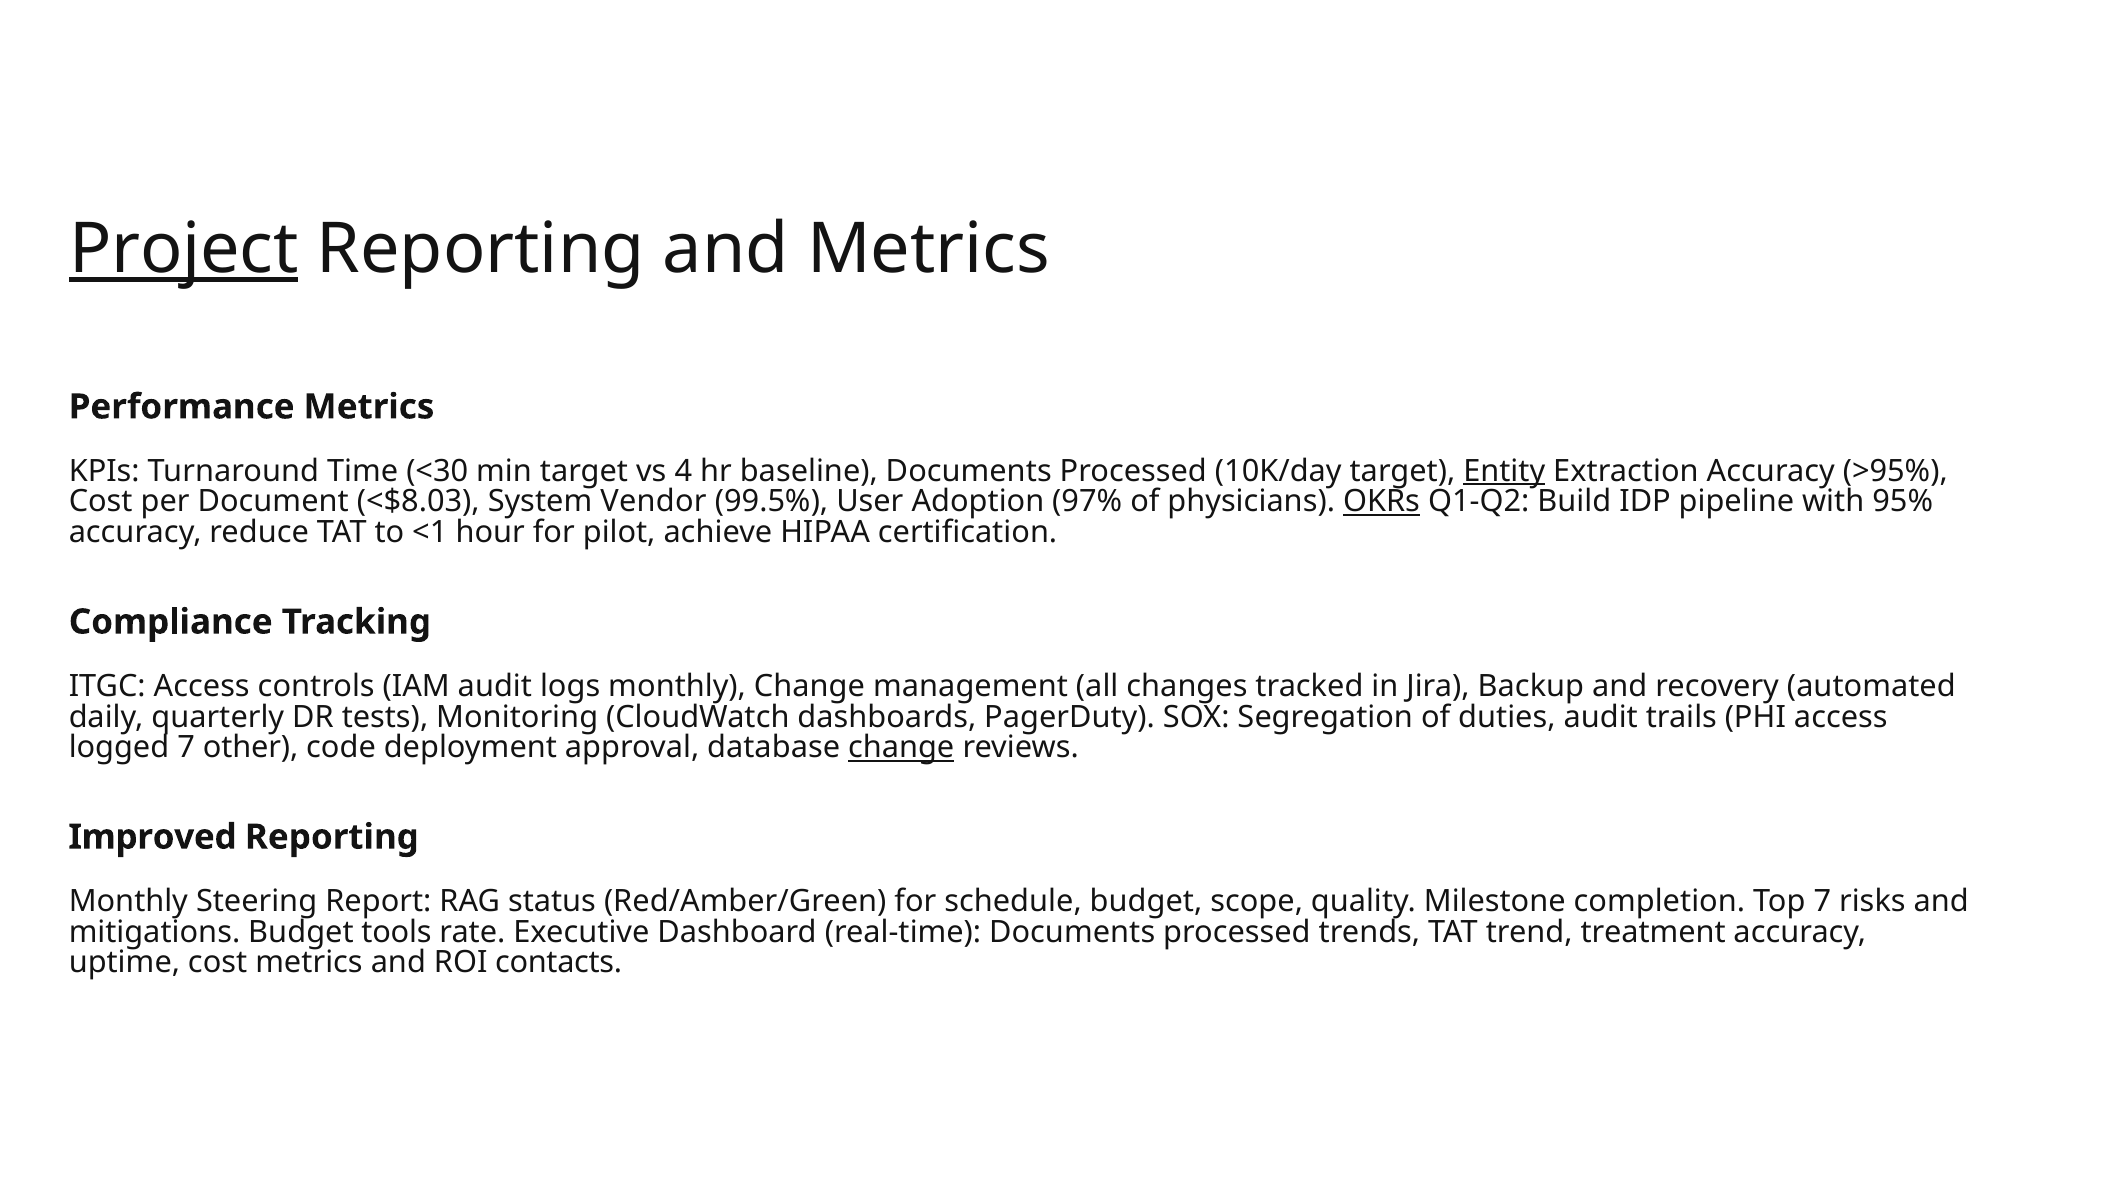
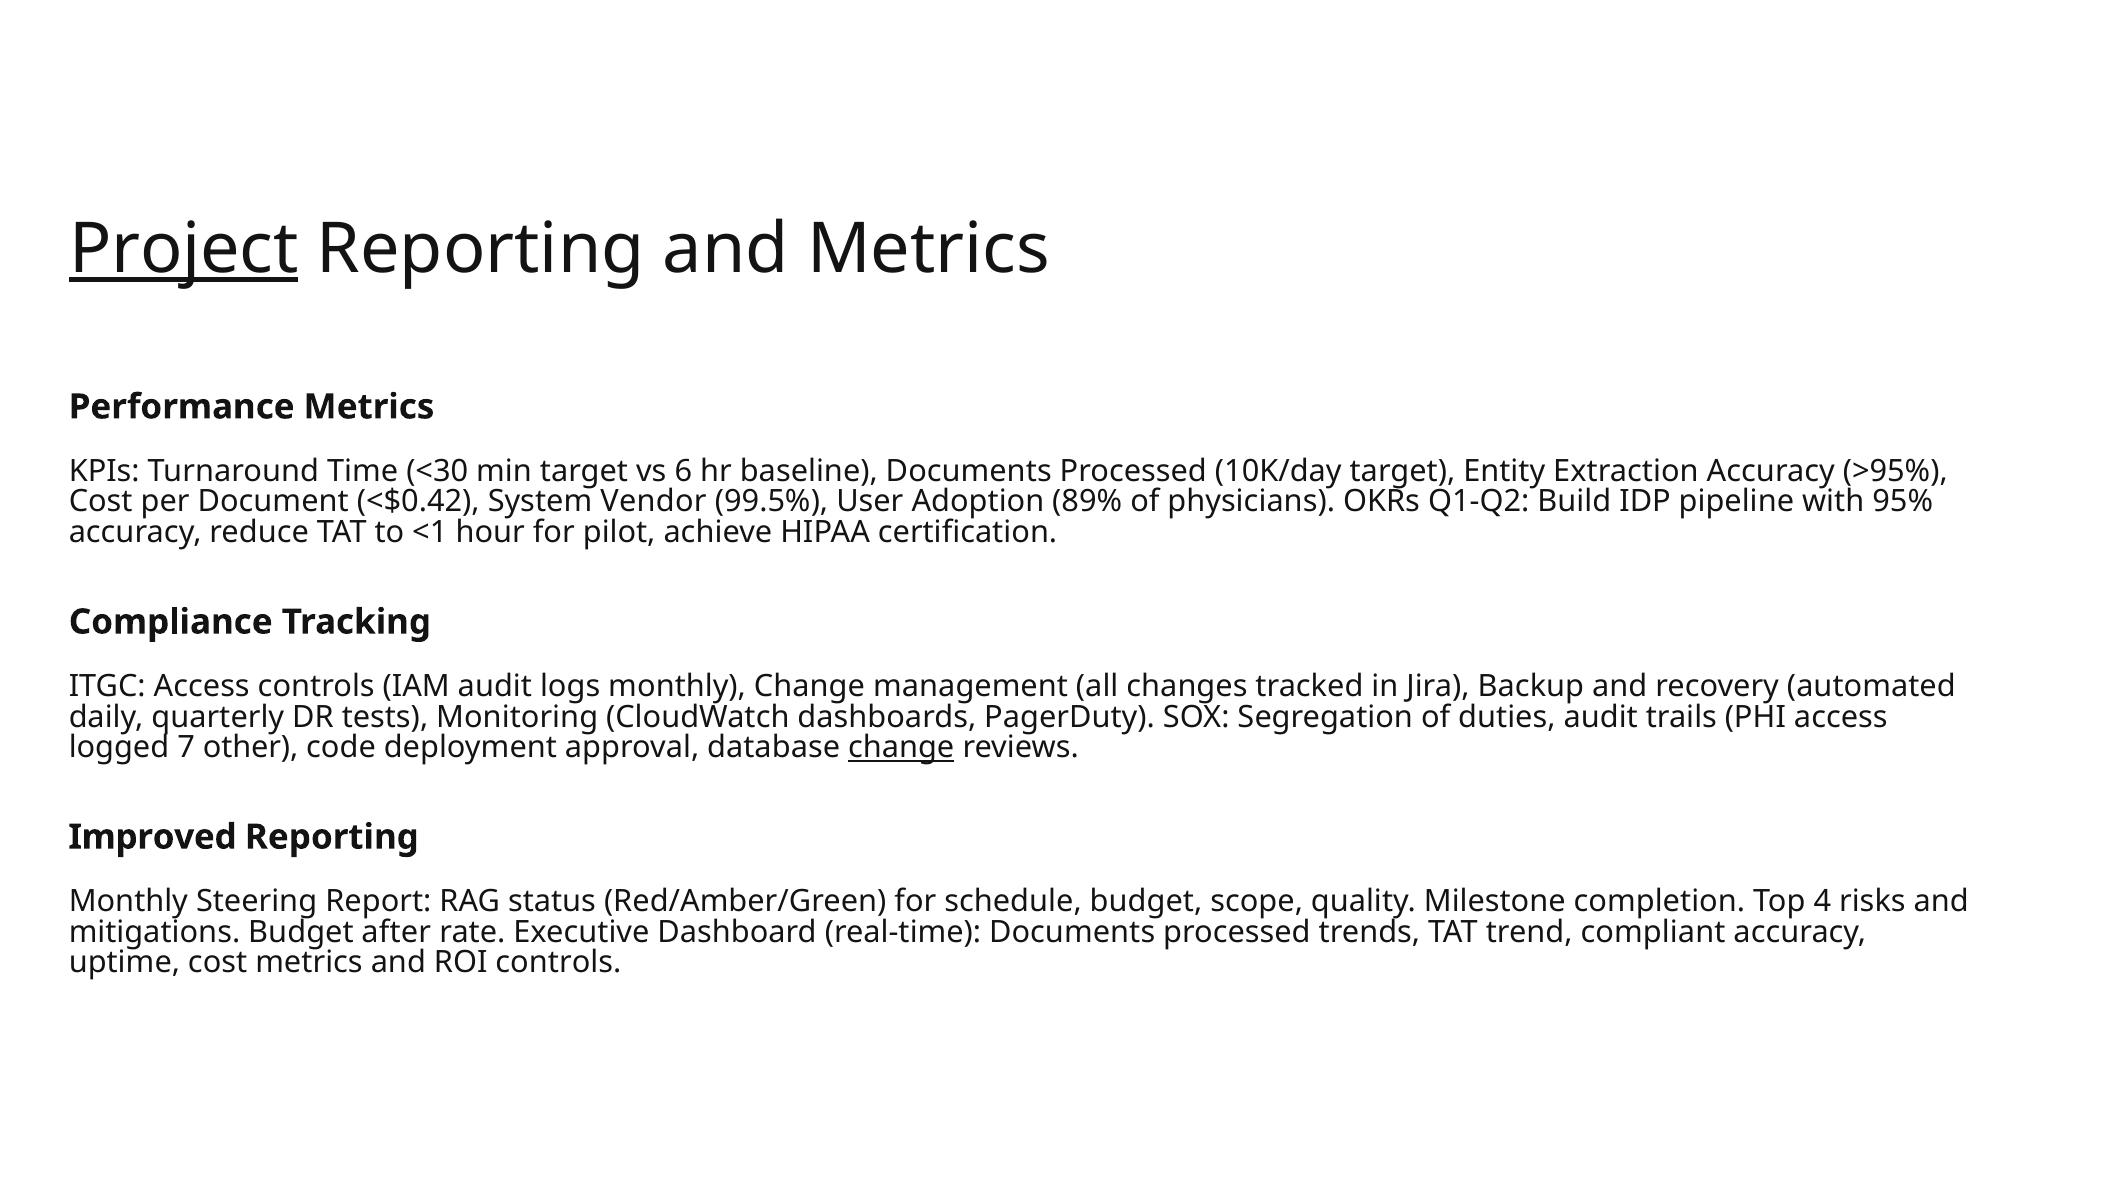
4: 4 -> 6
Entity underline: present -> none
<$8.03: <$8.03 -> <$0.42
97%: 97% -> 89%
OKRs underline: present -> none
Top 7: 7 -> 4
tools: tools -> after
treatment: treatment -> compliant
ROI contacts: contacts -> controls
